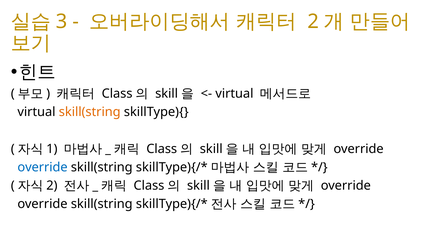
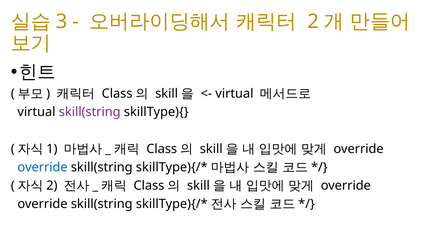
skill(string at (90, 112) colour: orange -> purple
